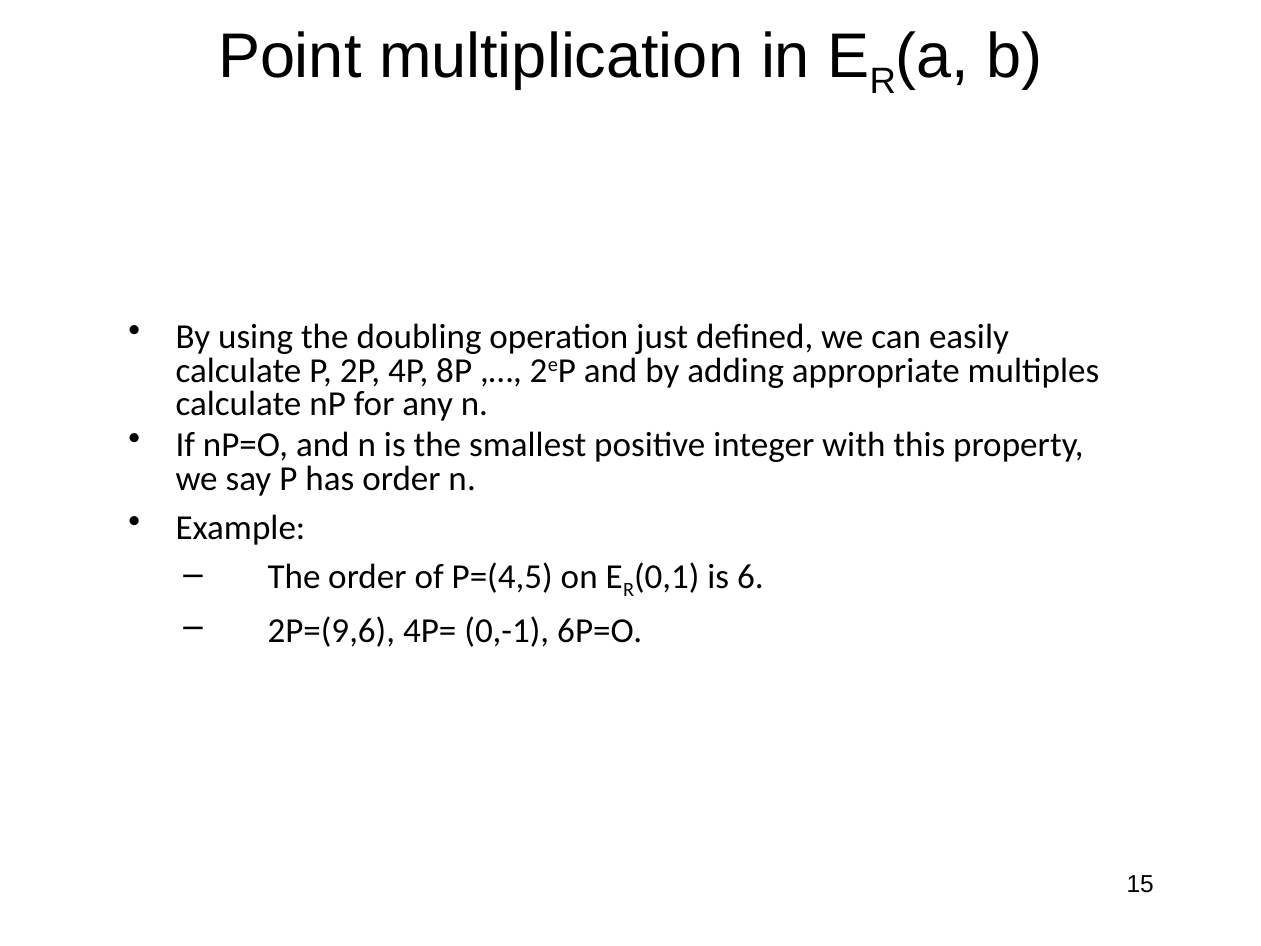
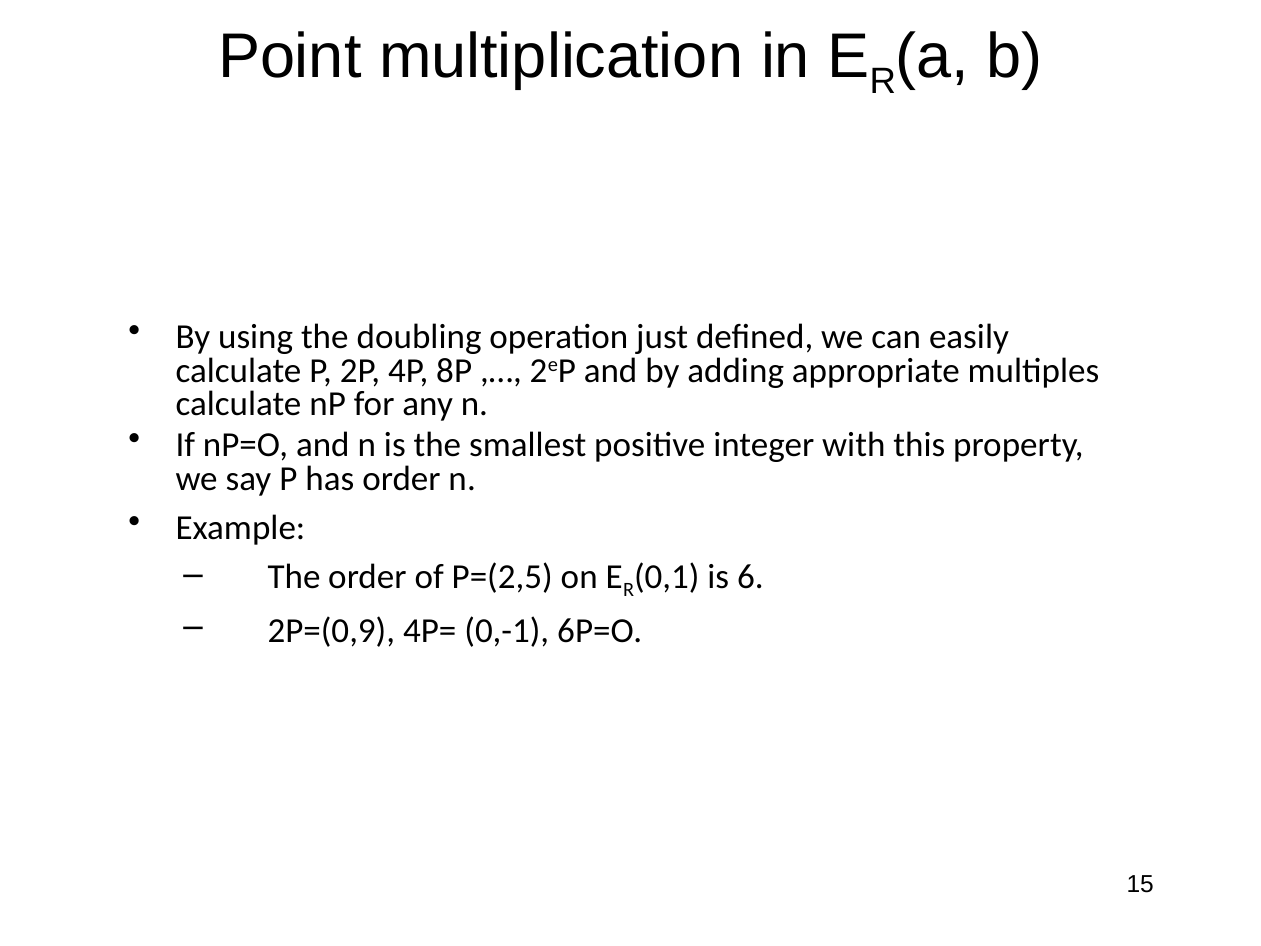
P=(4,5: P=(4,5 -> P=(2,5
2P=(9,6: 2P=(9,6 -> 2P=(0,9
